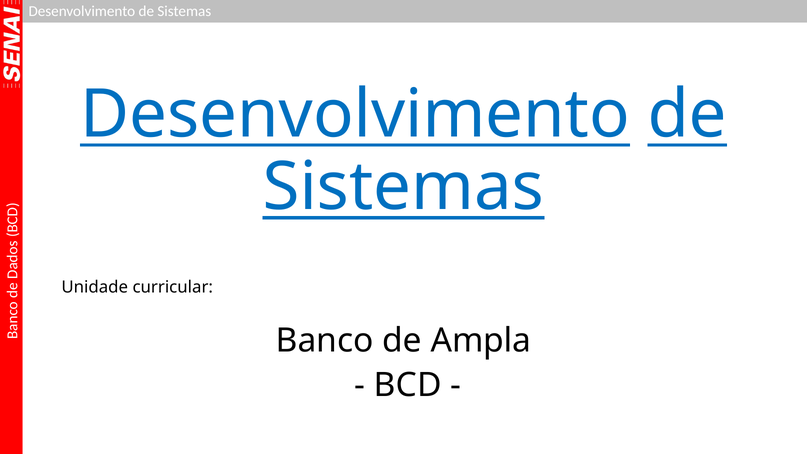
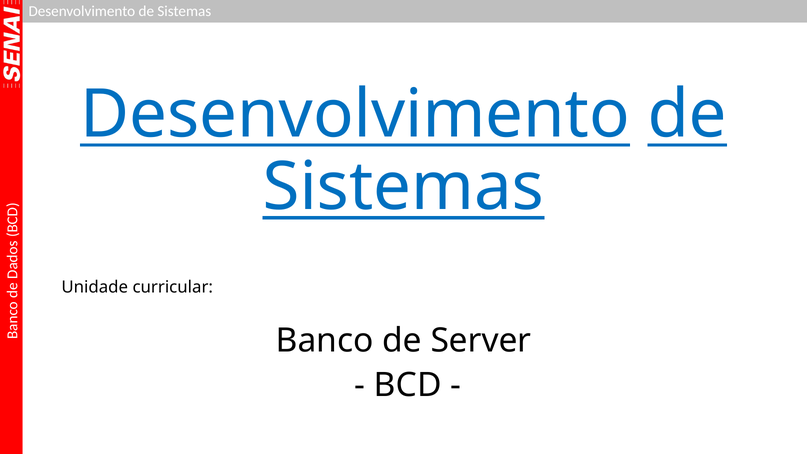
Ampla: Ampla -> Server
